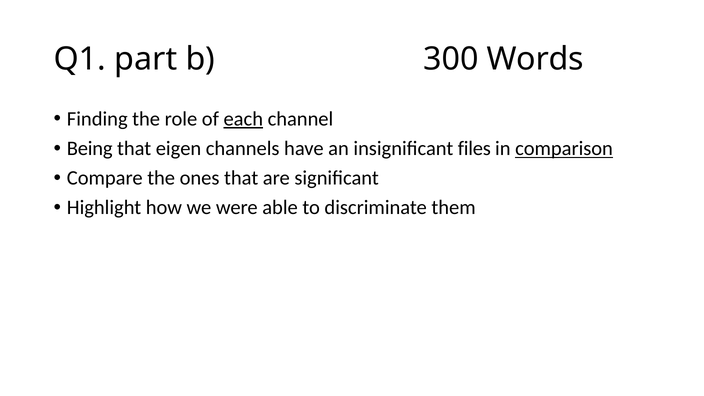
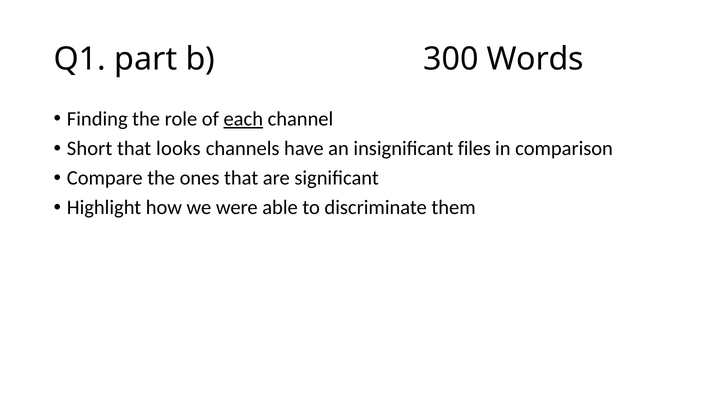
Being: Being -> Short
eigen: eigen -> looks
comparison underline: present -> none
